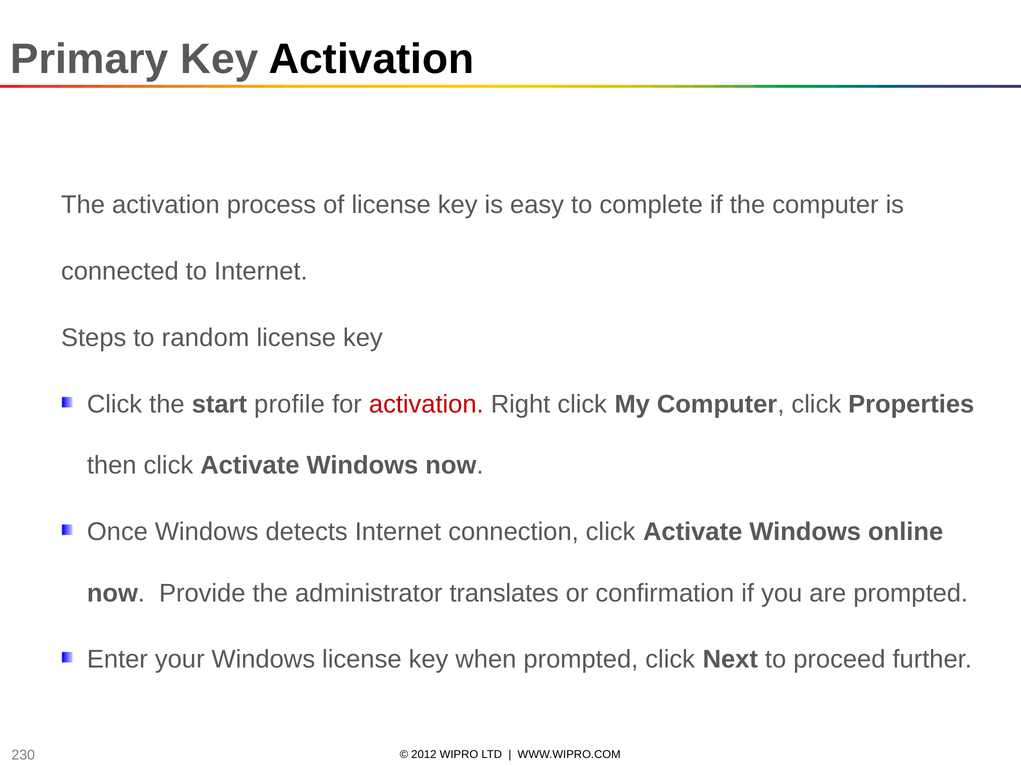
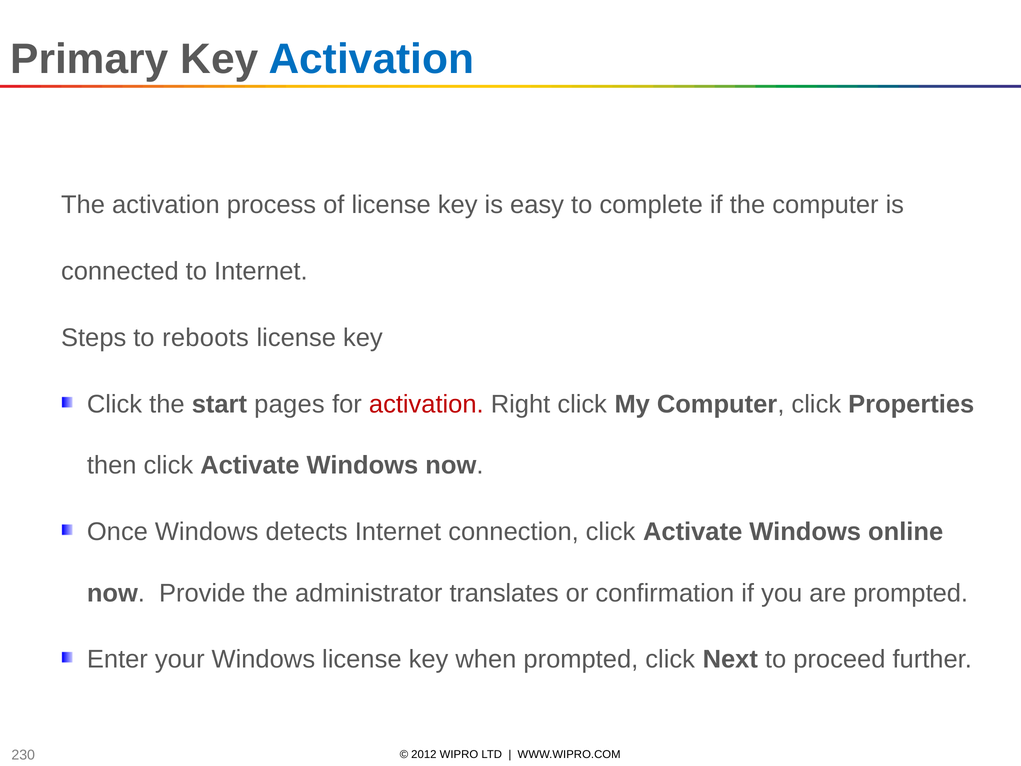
Activation at (371, 59) colour: black -> blue
random: random -> reboots
profile: profile -> pages
